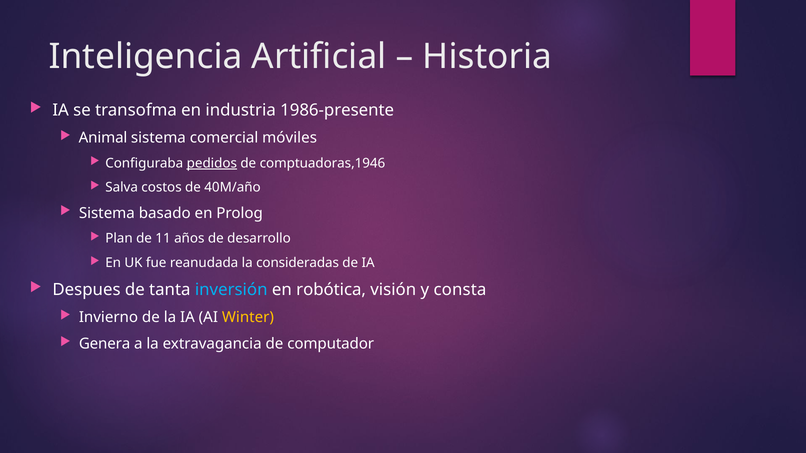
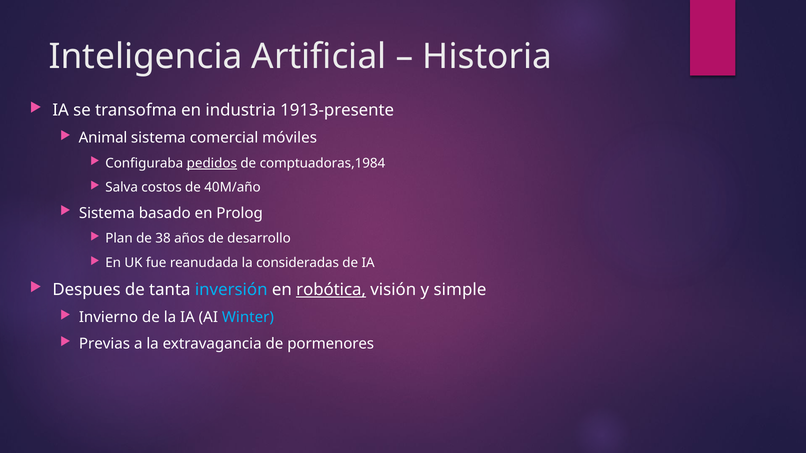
1986-presente: 1986-presente -> 1913-presente
comptuadoras,1946: comptuadoras,1946 -> comptuadoras,1984
11: 11 -> 38
robótica underline: none -> present
consta: consta -> simple
Winter colour: yellow -> light blue
Genera: Genera -> Previas
computador: computador -> pormenores
